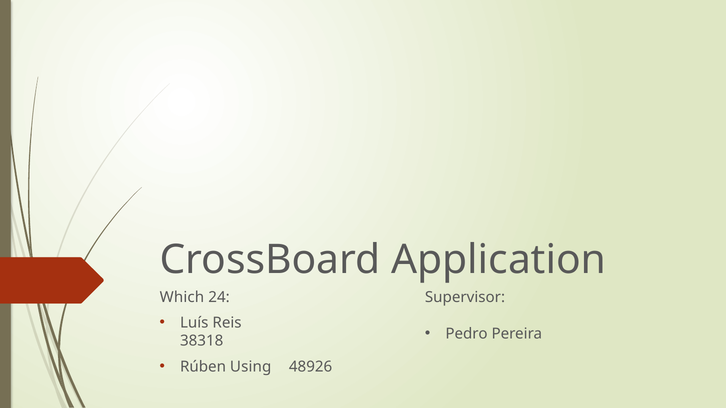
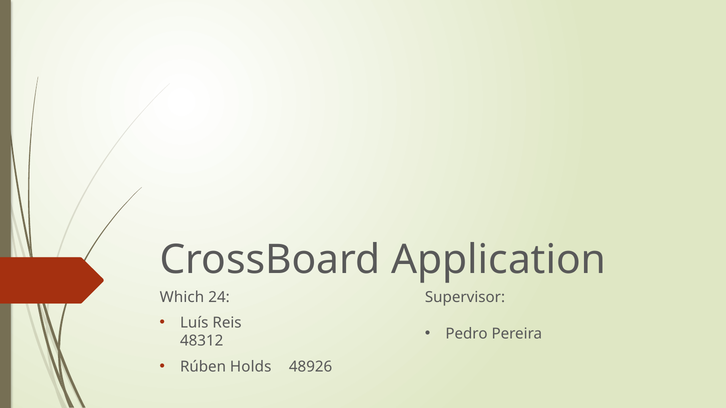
38318: 38318 -> 48312
Using: Using -> Holds
